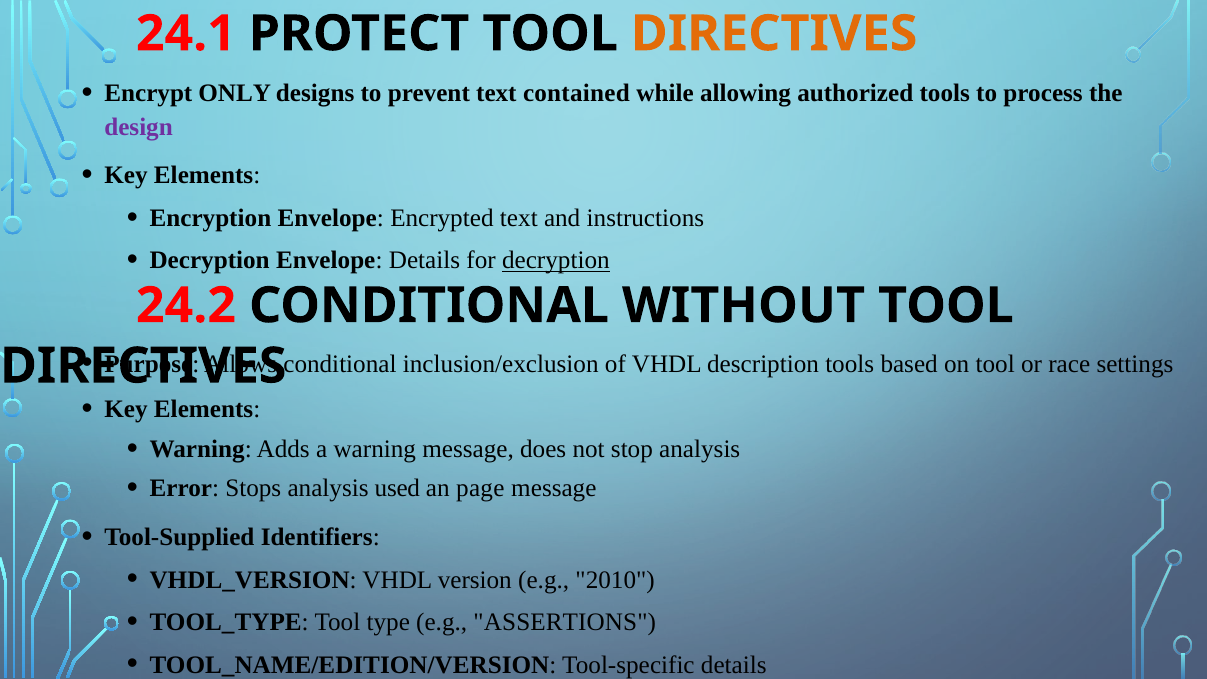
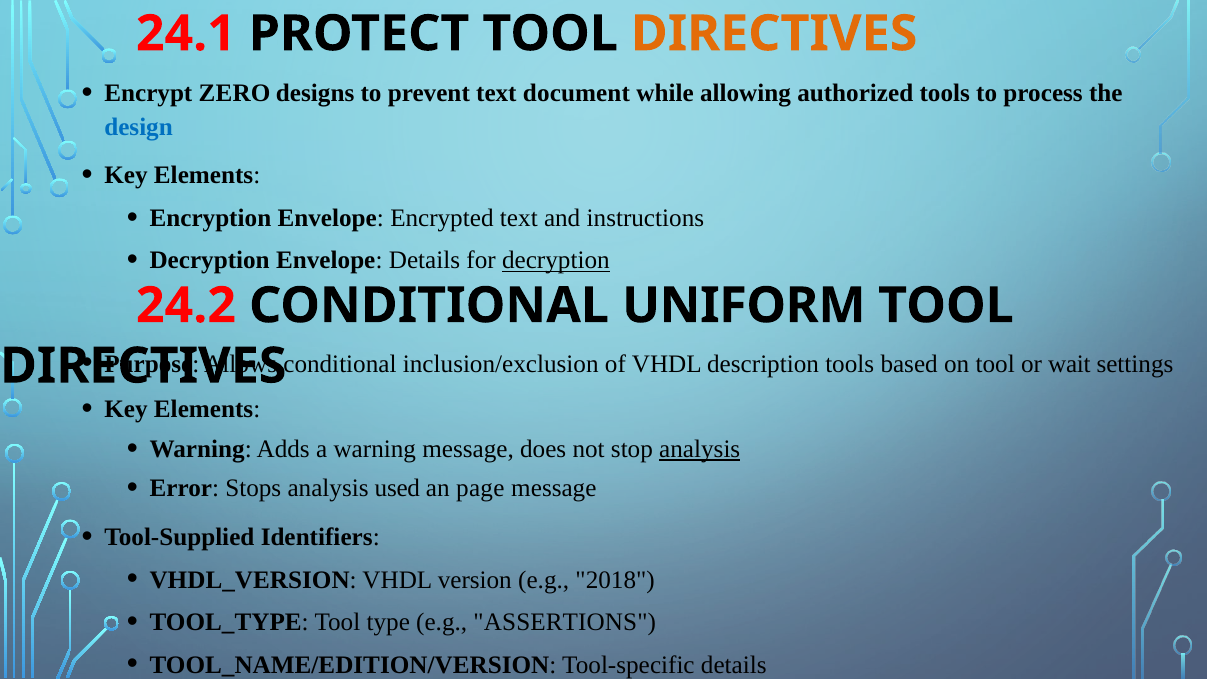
ONLY: ONLY -> ZERO
contained: contained -> document
design colour: purple -> blue
WITHOUT: WITHOUT -> UNIFORM
race: race -> wait
analysis at (700, 449) underline: none -> present
2010: 2010 -> 2018
